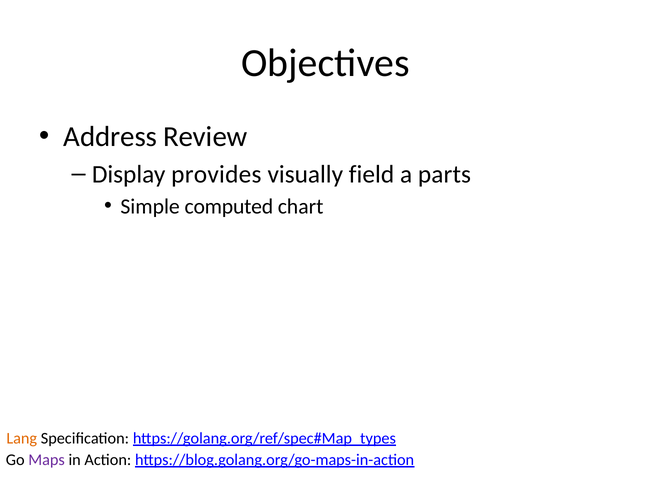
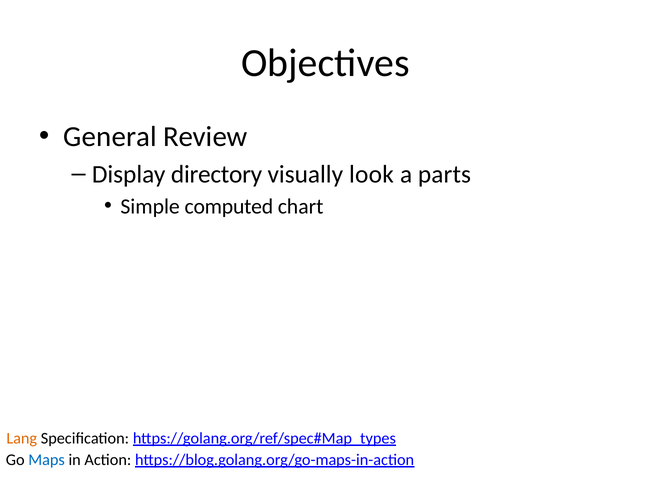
Address: Address -> General
provides: provides -> directory
field: field -> look
Maps colour: purple -> blue
